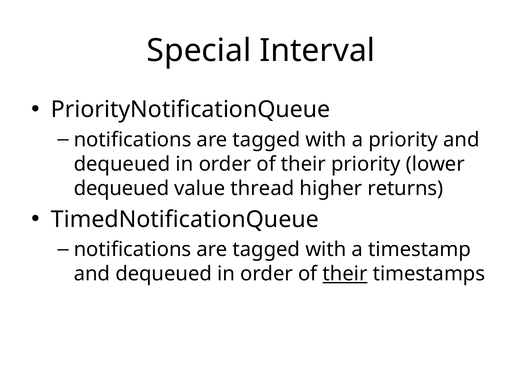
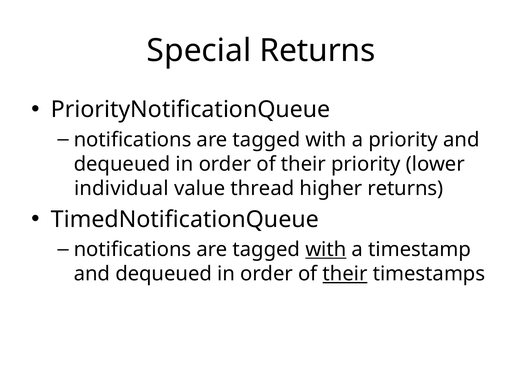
Special Interval: Interval -> Returns
dequeued at (122, 188): dequeued -> individual
with at (326, 249) underline: none -> present
